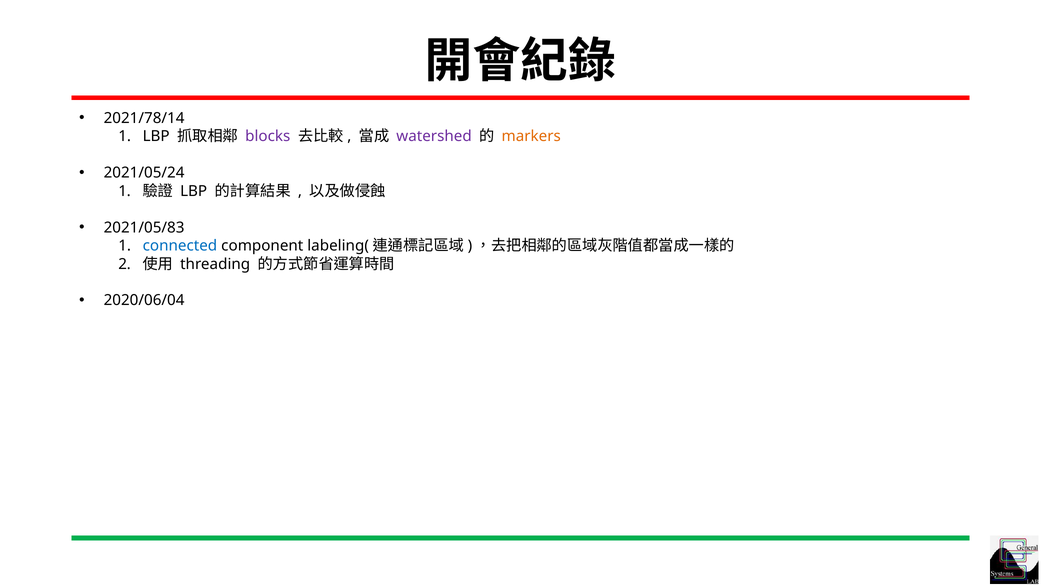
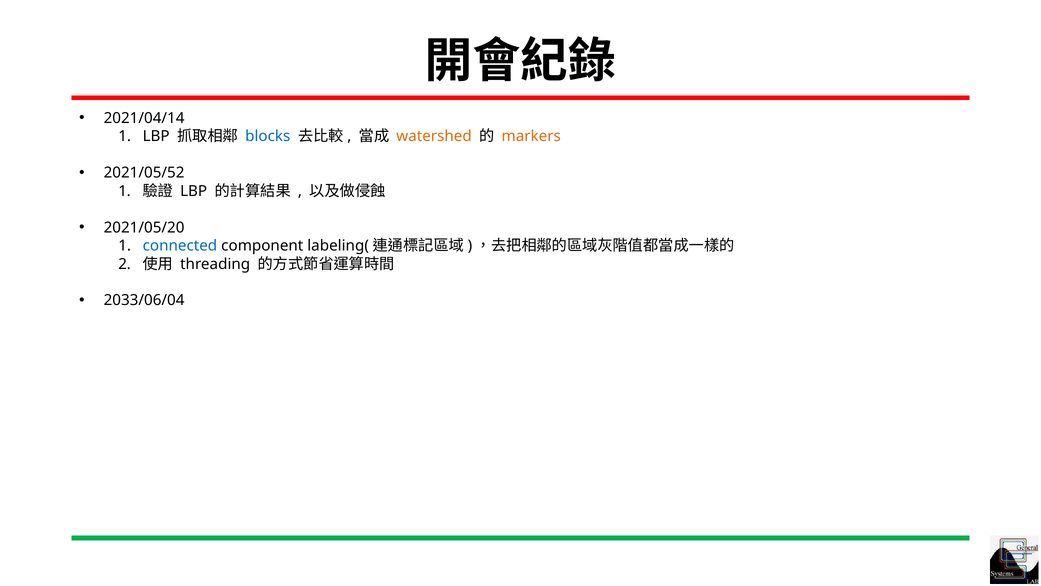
2021/78/14: 2021/78/14 -> 2021/04/14
blocks colour: purple -> blue
watershed colour: purple -> orange
2021/05/24: 2021/05/24 -> 2021/05/52
2021/05/83: 2021/05/83 -> 2021/05/20
2020/06/04: 2020/06/04 -> 2033/06/04
